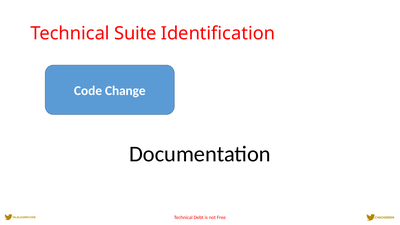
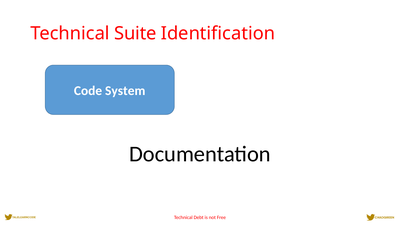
Change: Change -> System
